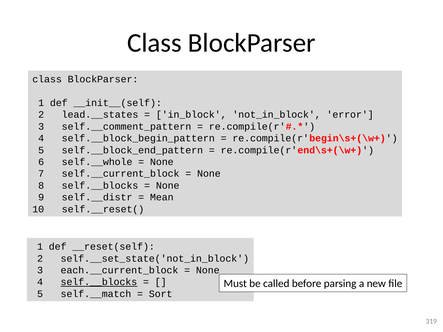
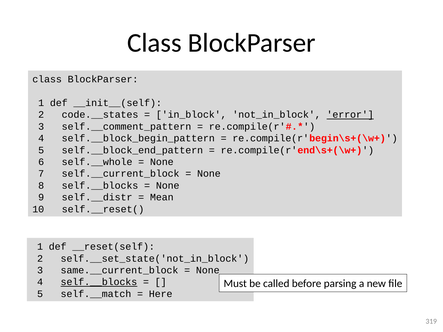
lead.__states: lead.__states -> code.__states
error underline: none -> present
each.__current_block: each.__current_block -> same.__current_block
Sort: Sort -> Here
